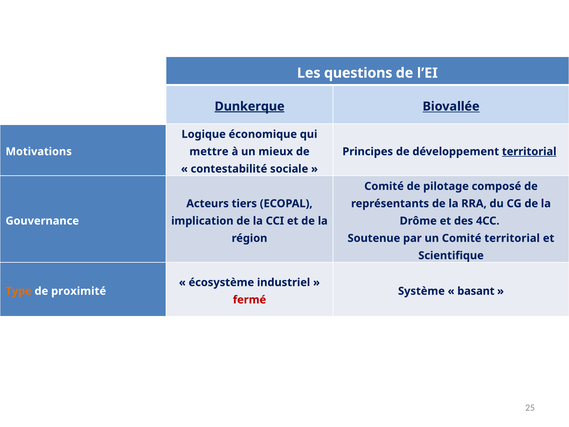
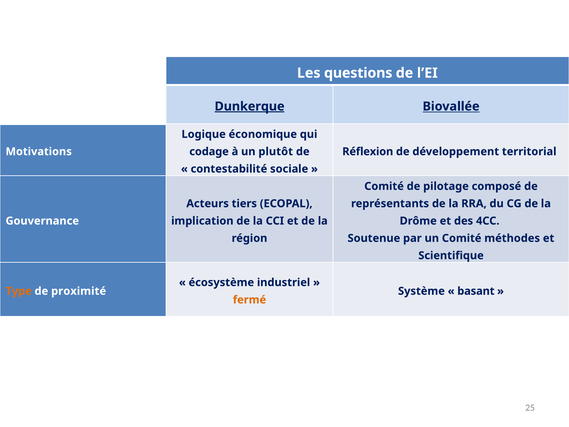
mettre: mettre -> codage
mieux: mieux -> plutôt
Principes: Principes -> Réflexion
territorial at (529, 151) underline: present -> none
Comité territorial: territorial -> méthodes
fermé colour: red -> orange
